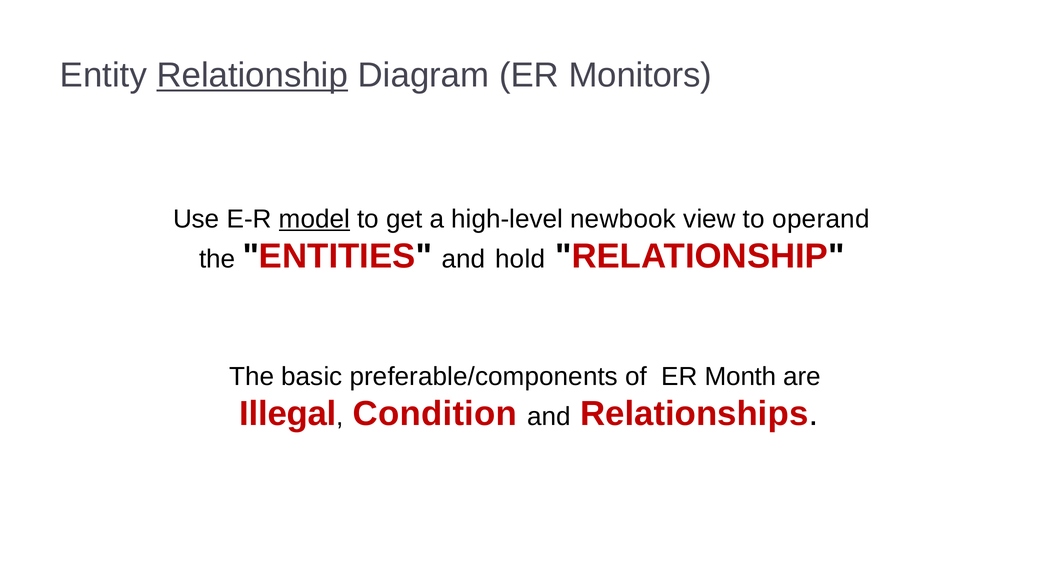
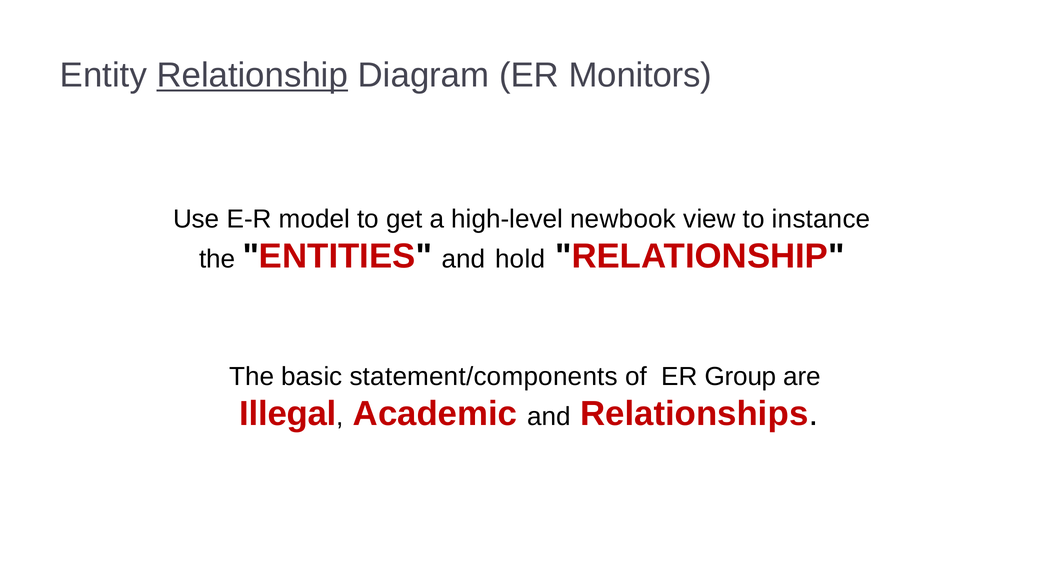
model underline: present -> none
operand: operand -> instance
preferable/components: preferable/components -> statement/components
Month: Month -> Group
Condition: Condition -> Academic
